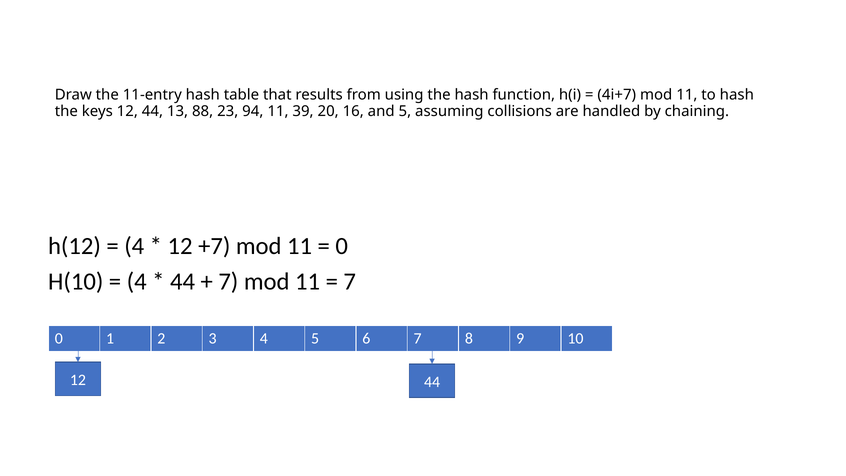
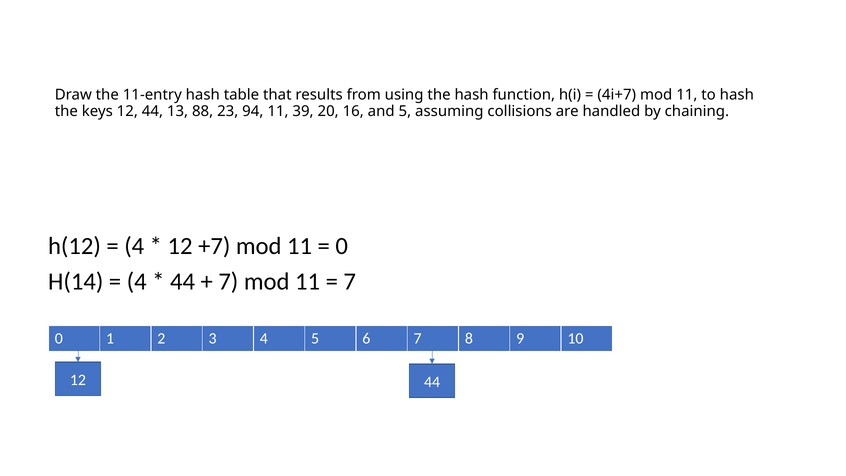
H(10: H(10 -> H(14
